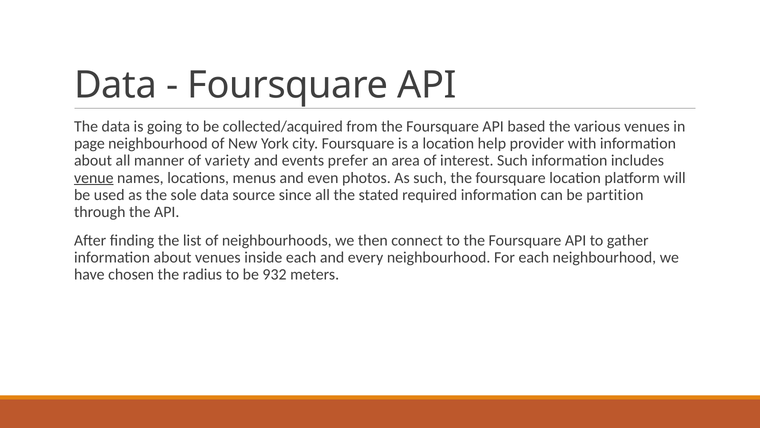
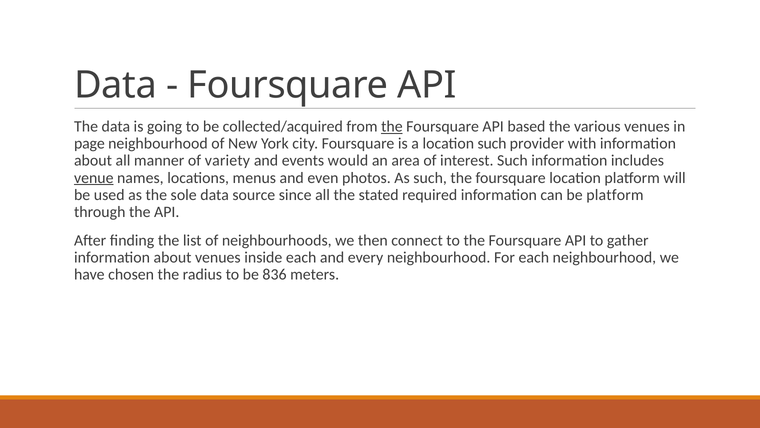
the at (392, 126) underline: none -> present
location help: help -> such
prefer: prefer -> would
be partition: partition -> platform
932: 932 -> 836
